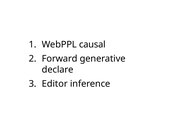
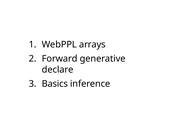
causal: causal -> arrays
Editor: Editor -> Basics
